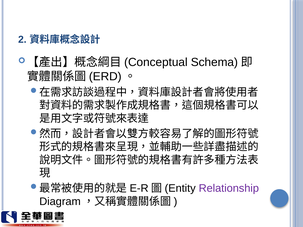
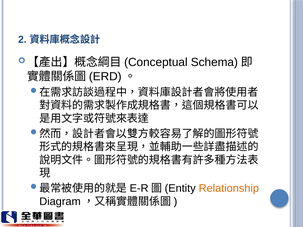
Relationship colour: purple -> orange
